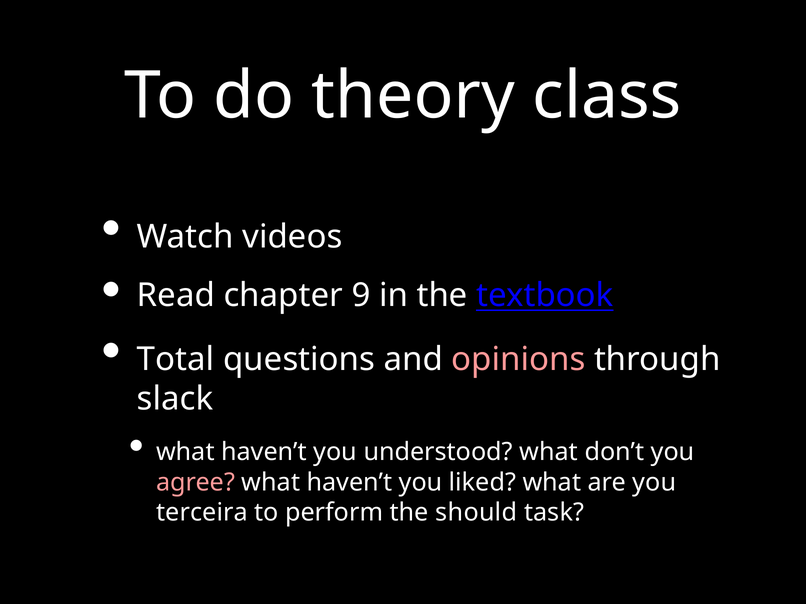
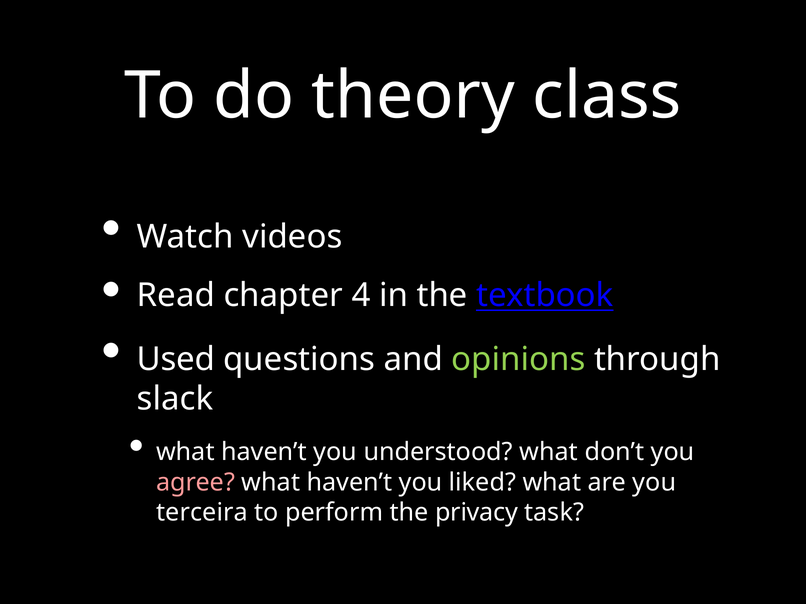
9: 9 -> 4
Total: Total -> Used
opinions colour: pink -> light green
should: should -> privacy
